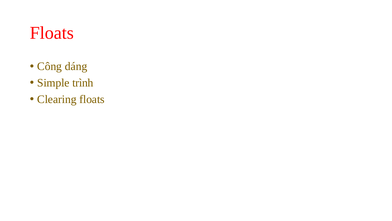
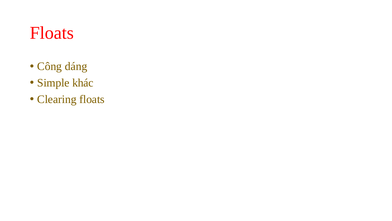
trình: trình -> khác
